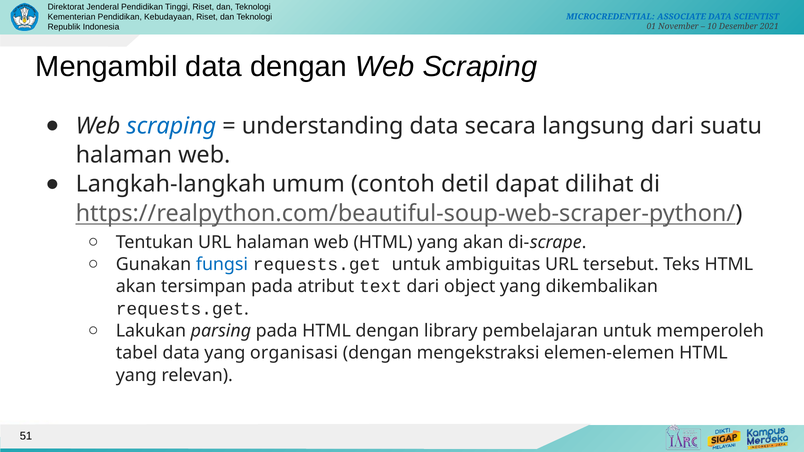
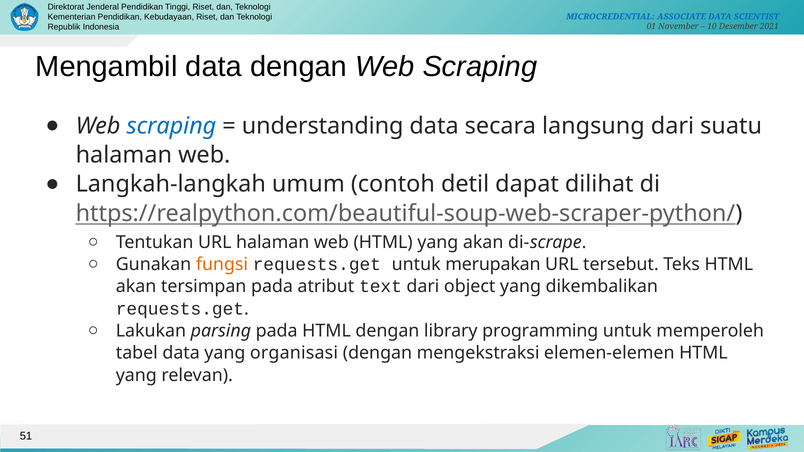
fungsi colour: blue -> orange
ambiguitas: ambiguitas -> merupakan
pembelajaran: pembelajaran -> programming
